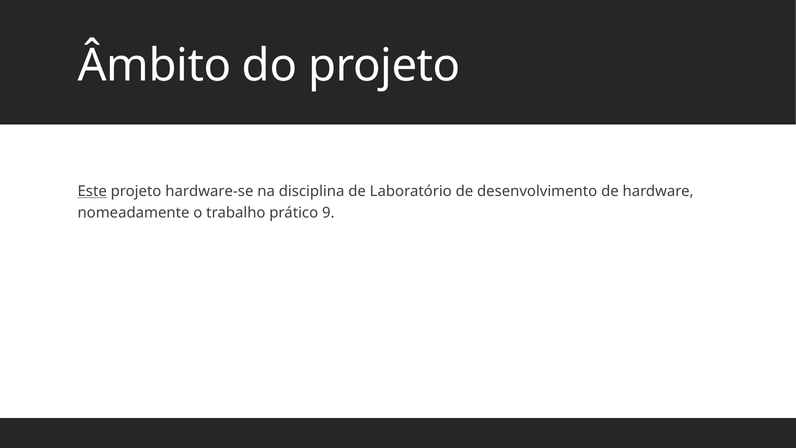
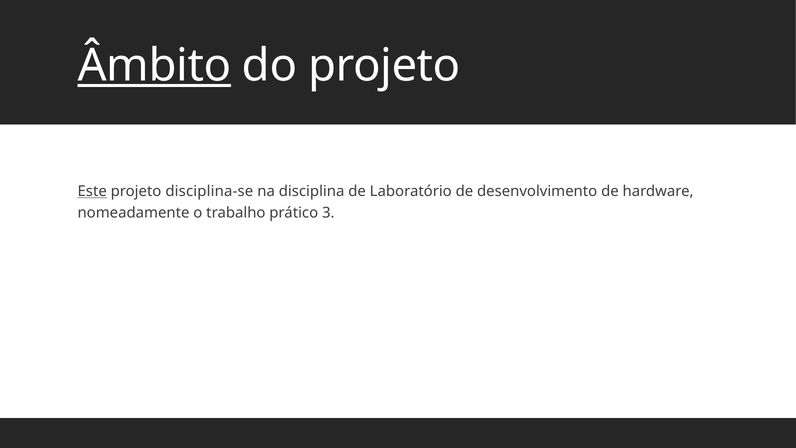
Âmbito underline: none -> present
hardware-se: hardware-se -> disciplina-se
9: 9 -> 3
